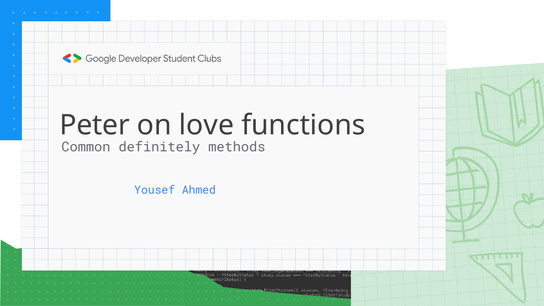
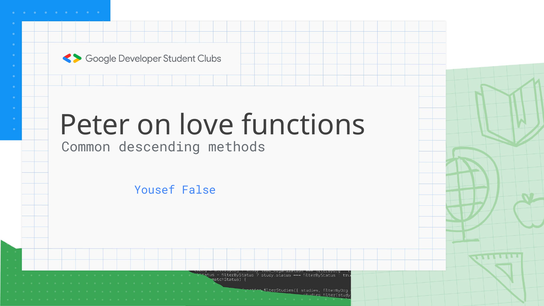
definitely: definitely -> descending
Ahmed: Ahmed -> False
